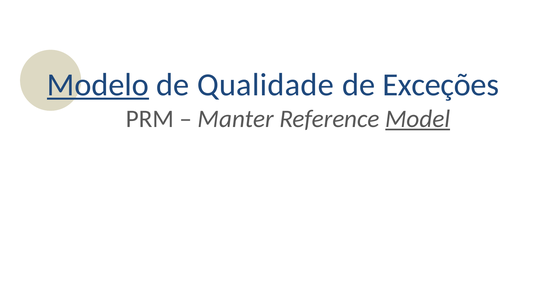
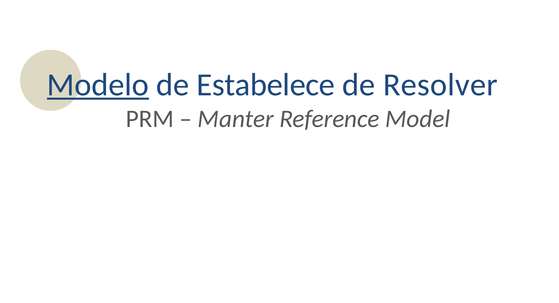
Qualidade: Qualidade -> Estabelece
Exceções: Exceções -> Resolver
Model underline: present -> none
